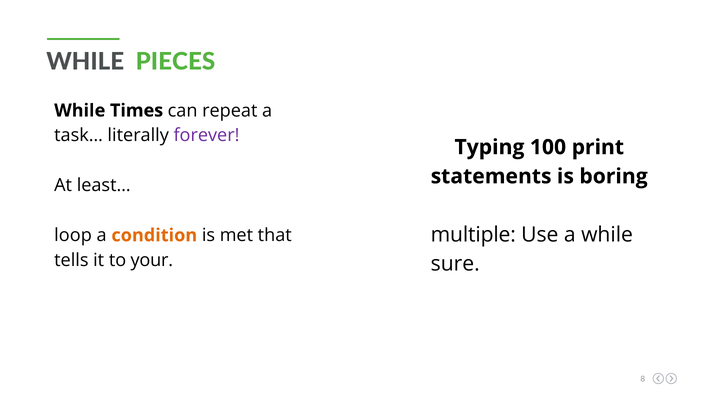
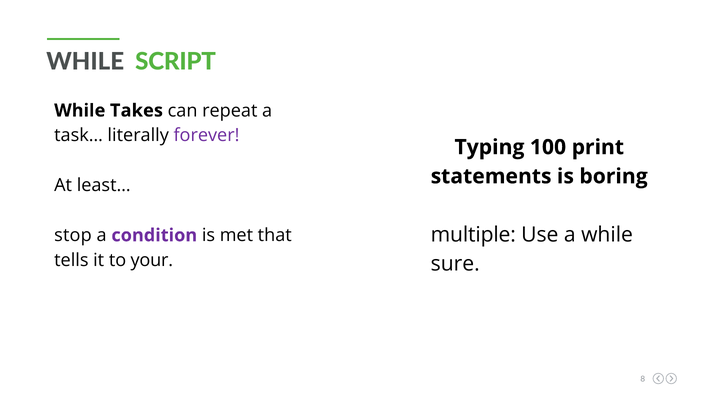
PIECES: PIECES -> SCRIPT
Times: Times -> Takes
loop: loop -> stop
condition colour: orange -> purple
